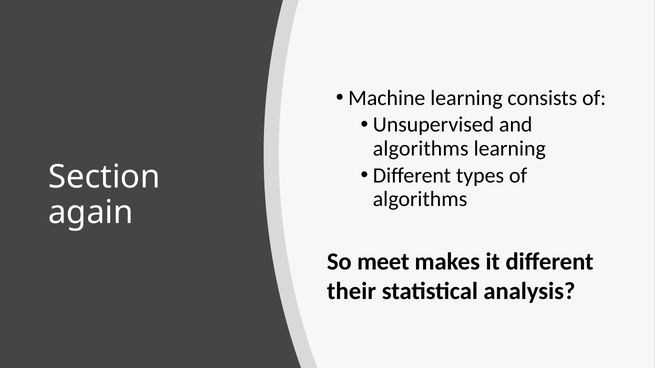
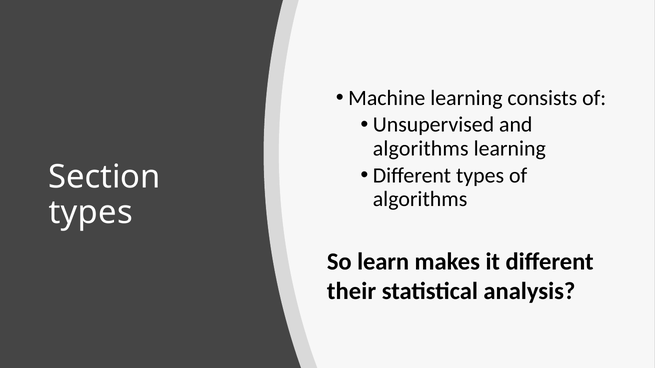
again at (91, 213): again -> types
meet: meet -> learn
